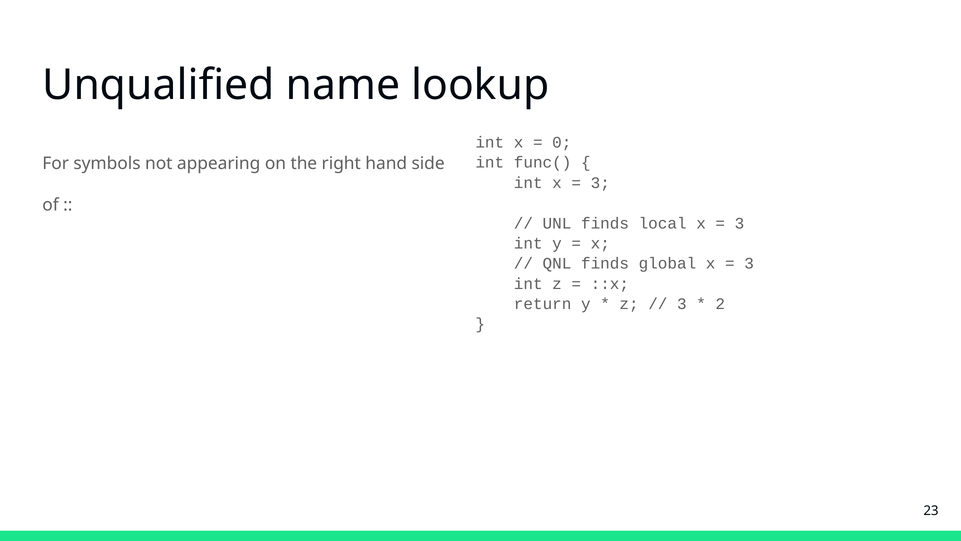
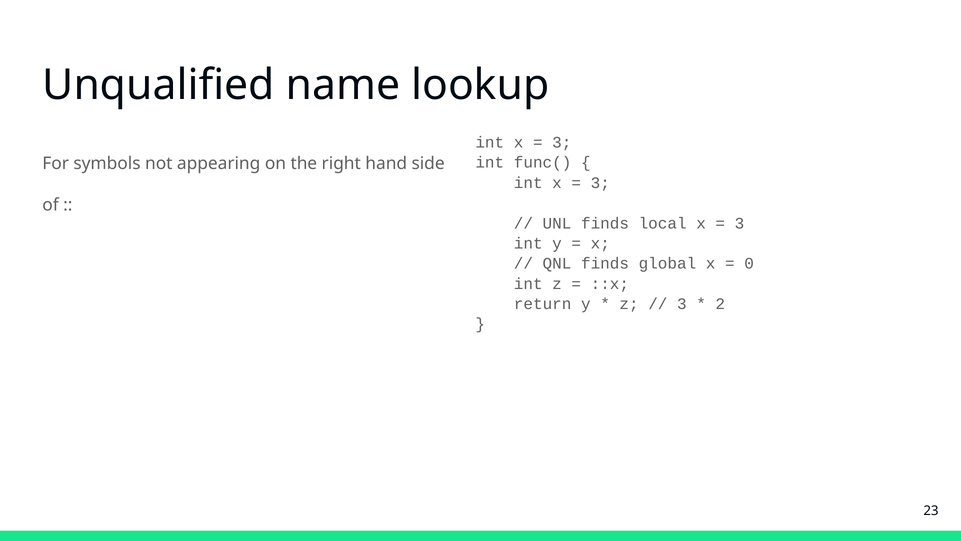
0 at (562, 142): 0 -> 3
3 at (749, 263): 3 -> 0
